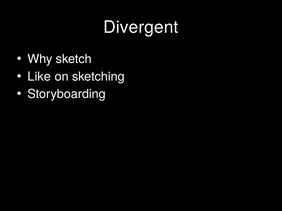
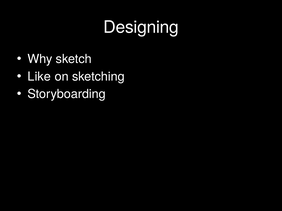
Divergent: Divergent -> Designing
